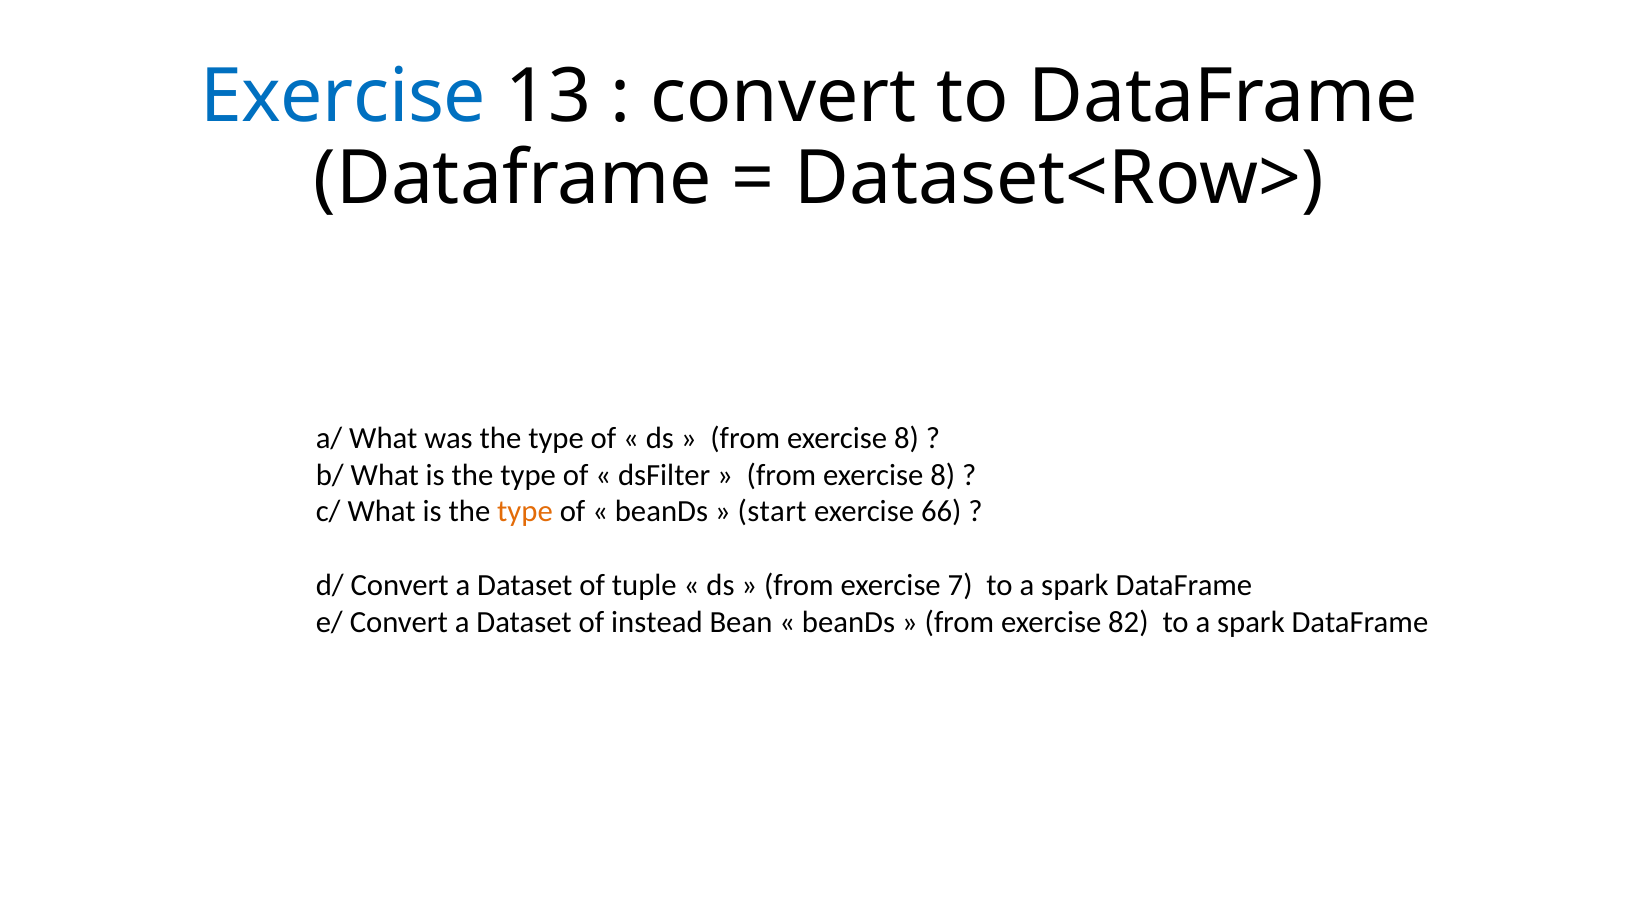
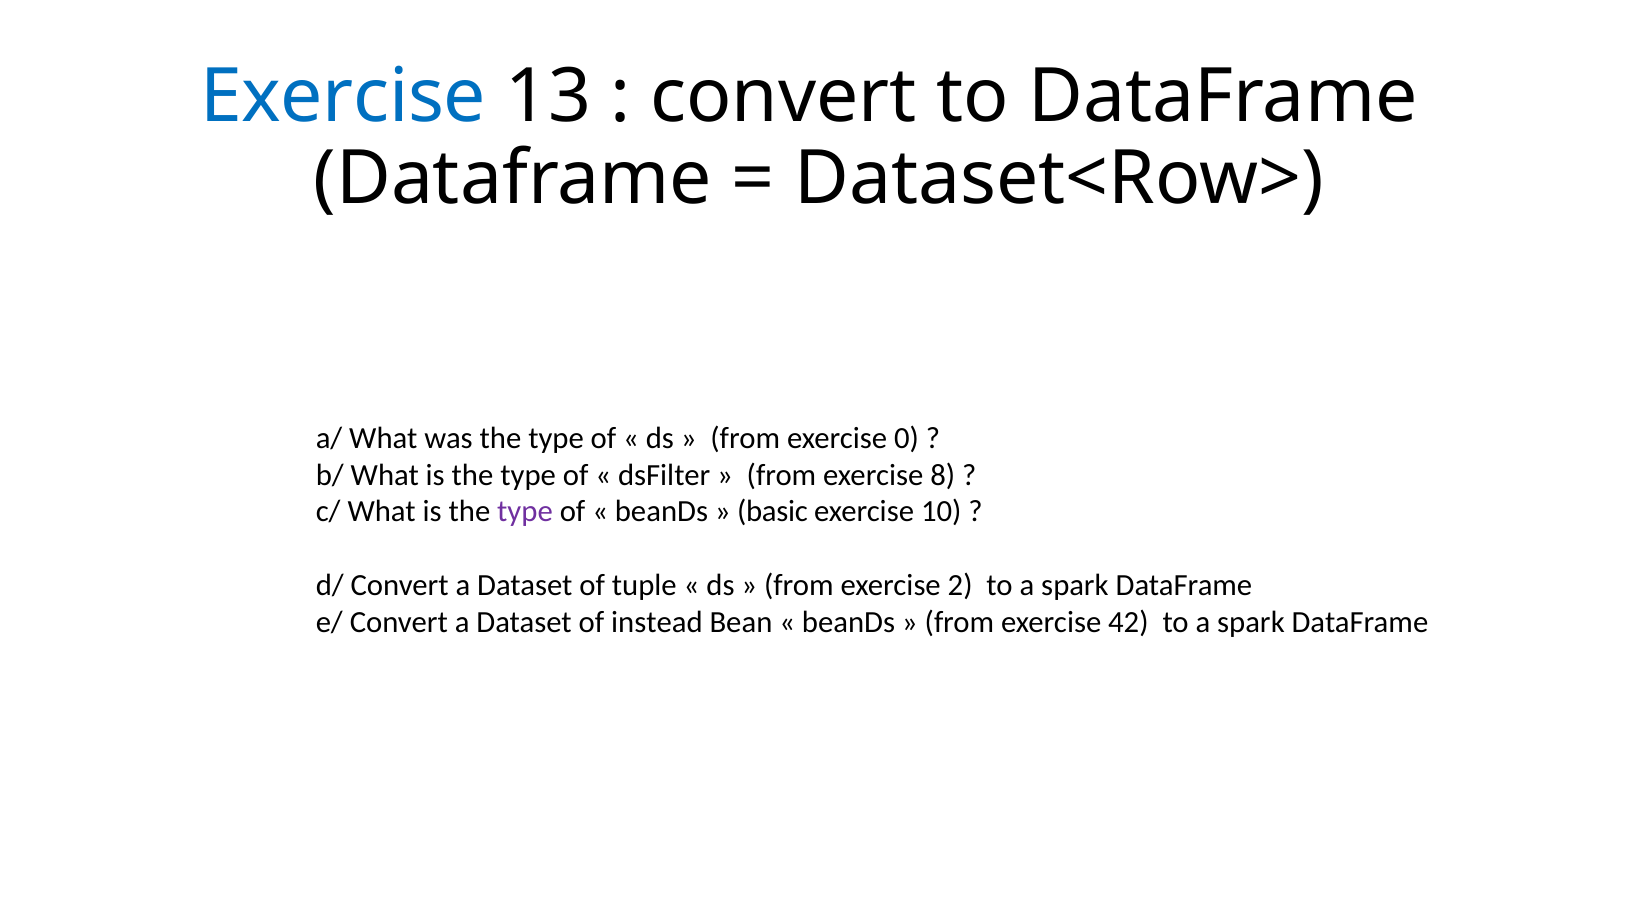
8 at (906, 438): 8 -> 0
type at (525, 512) colour: orange -> purple
start: start -> basic
66: 66 -> 10
7: 7 -> 2
82: 82 -> 42
